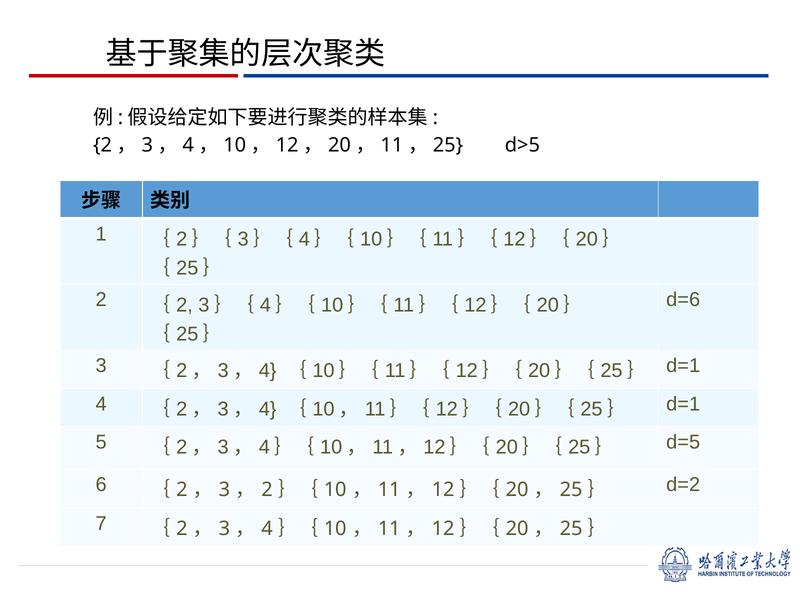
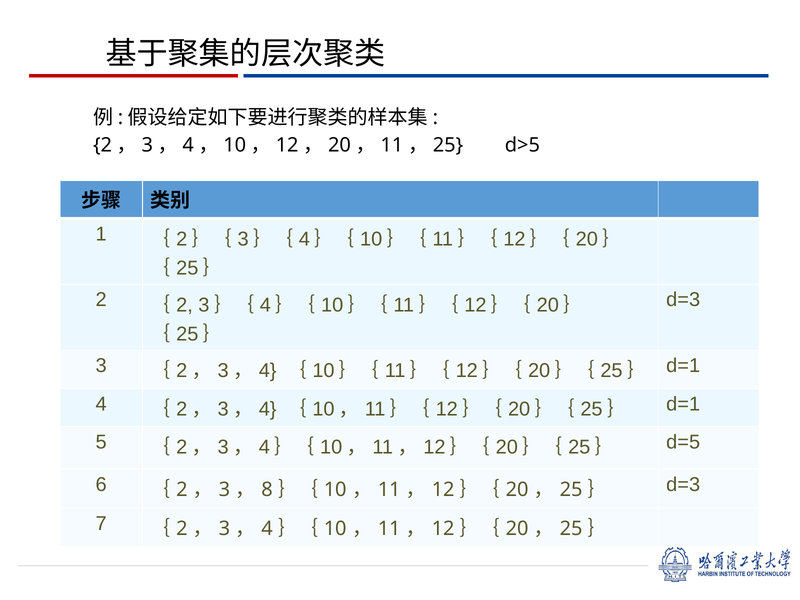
d=6 at (683, 300): d=6 -> d=3
2 at (267, 490): 2 -> 8
d=2 at (683, 484): d=2 -> d=3
